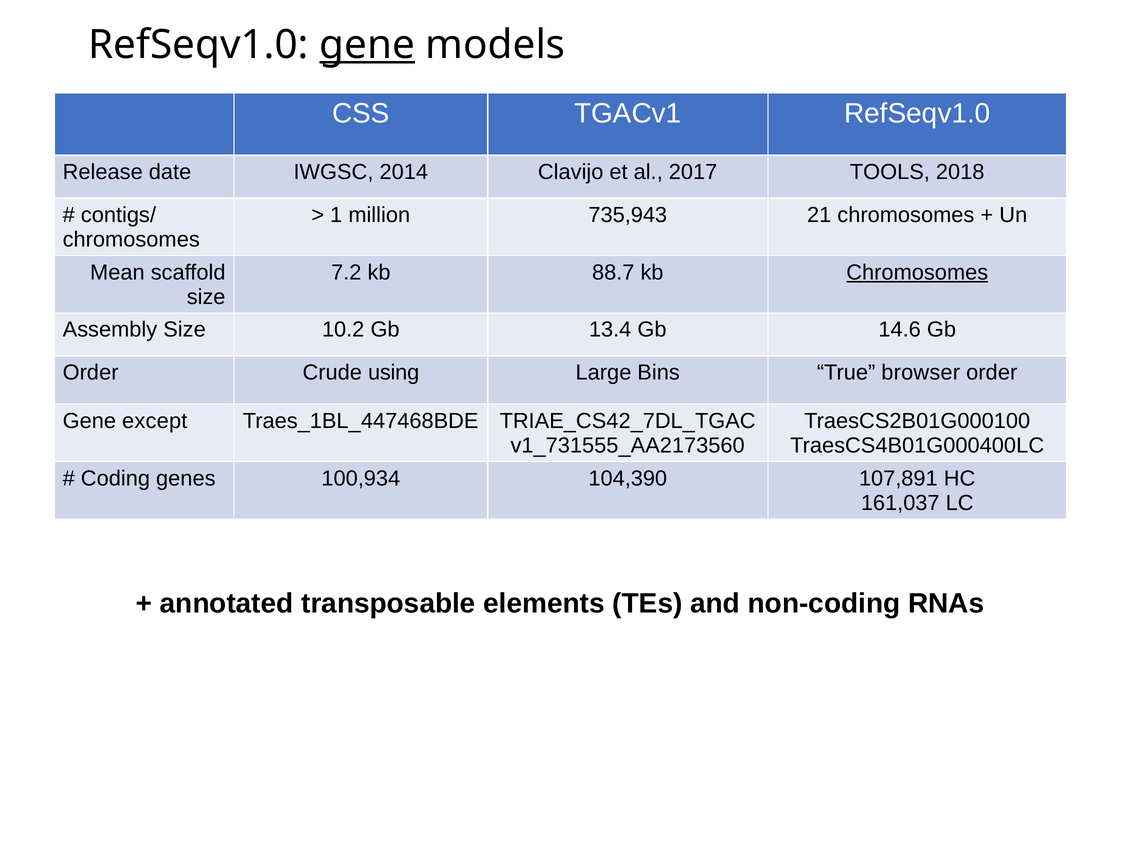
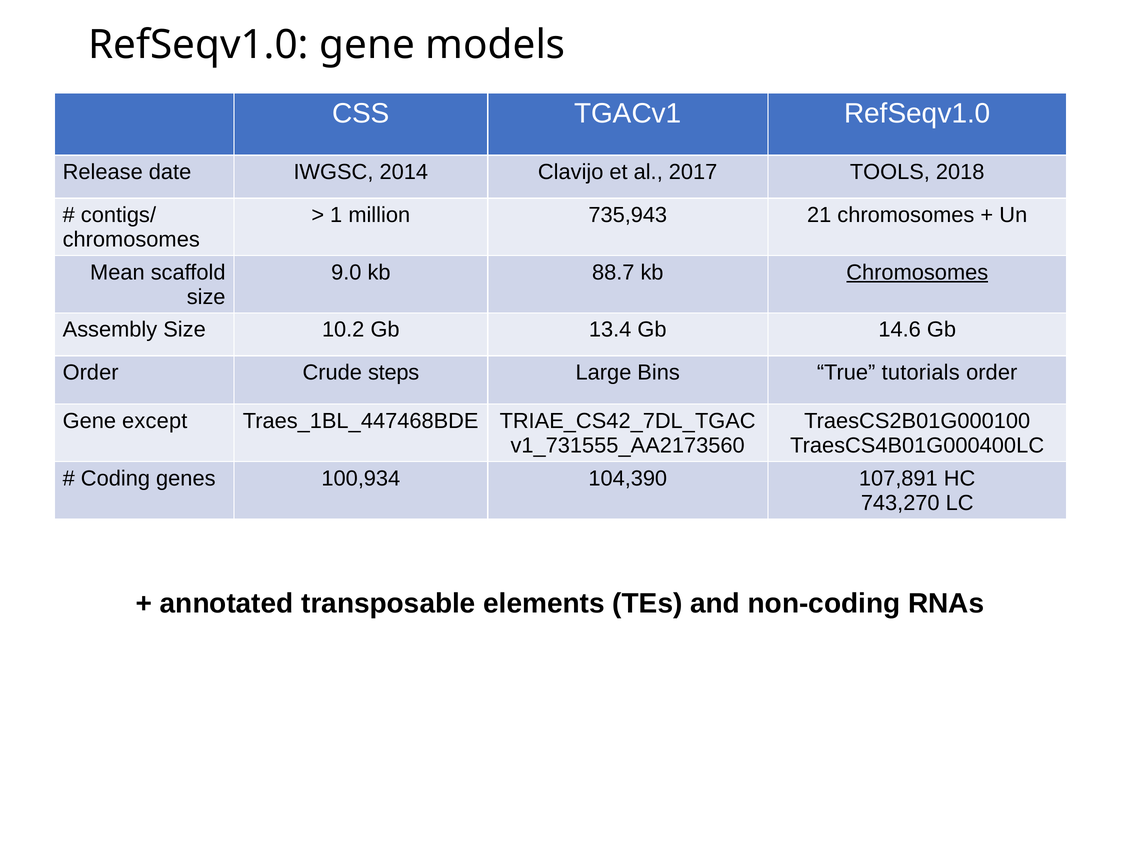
gene at (367, 45) underline: present -> none
7.2: 7.2 -> 9.0
using: using -> steps
browser: browser -> tutorials
161,037: 161,037 -> 743,270
